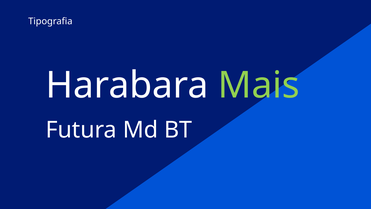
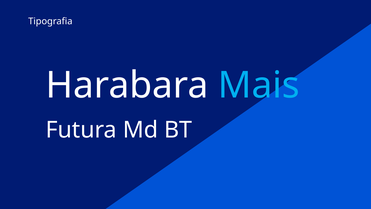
Mais colour: light green -> light blue
